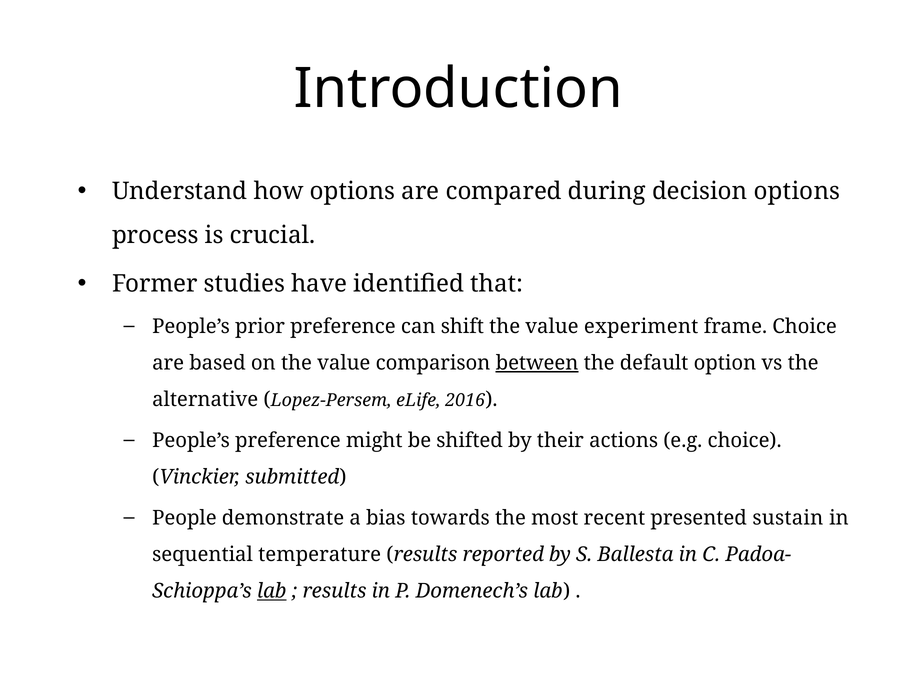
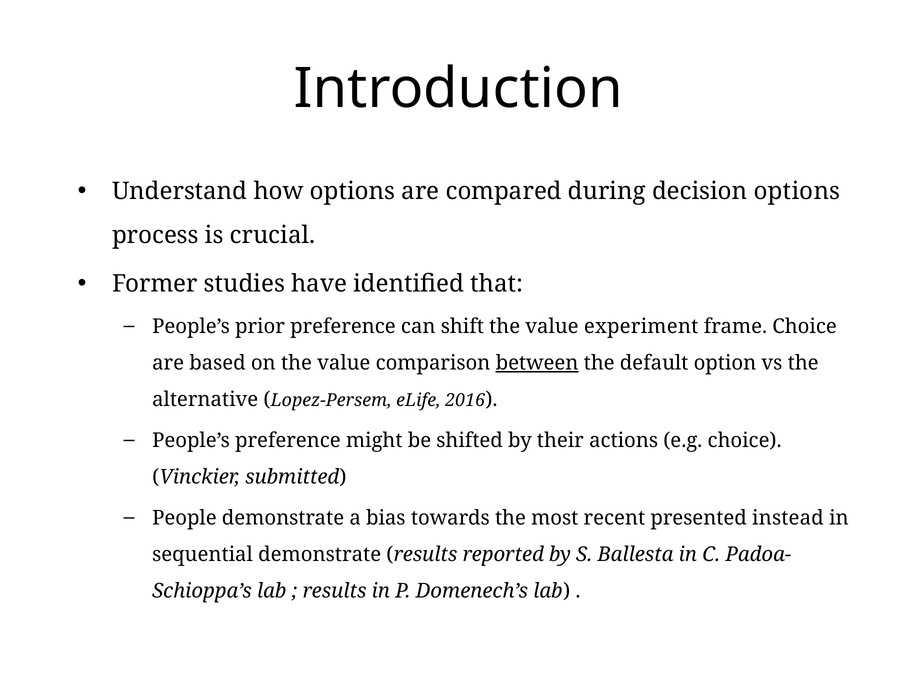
sustain: sustain -> instead
sequential temperature: temperature -> demonstrate
lab at (272, 591) underline: present -> none
